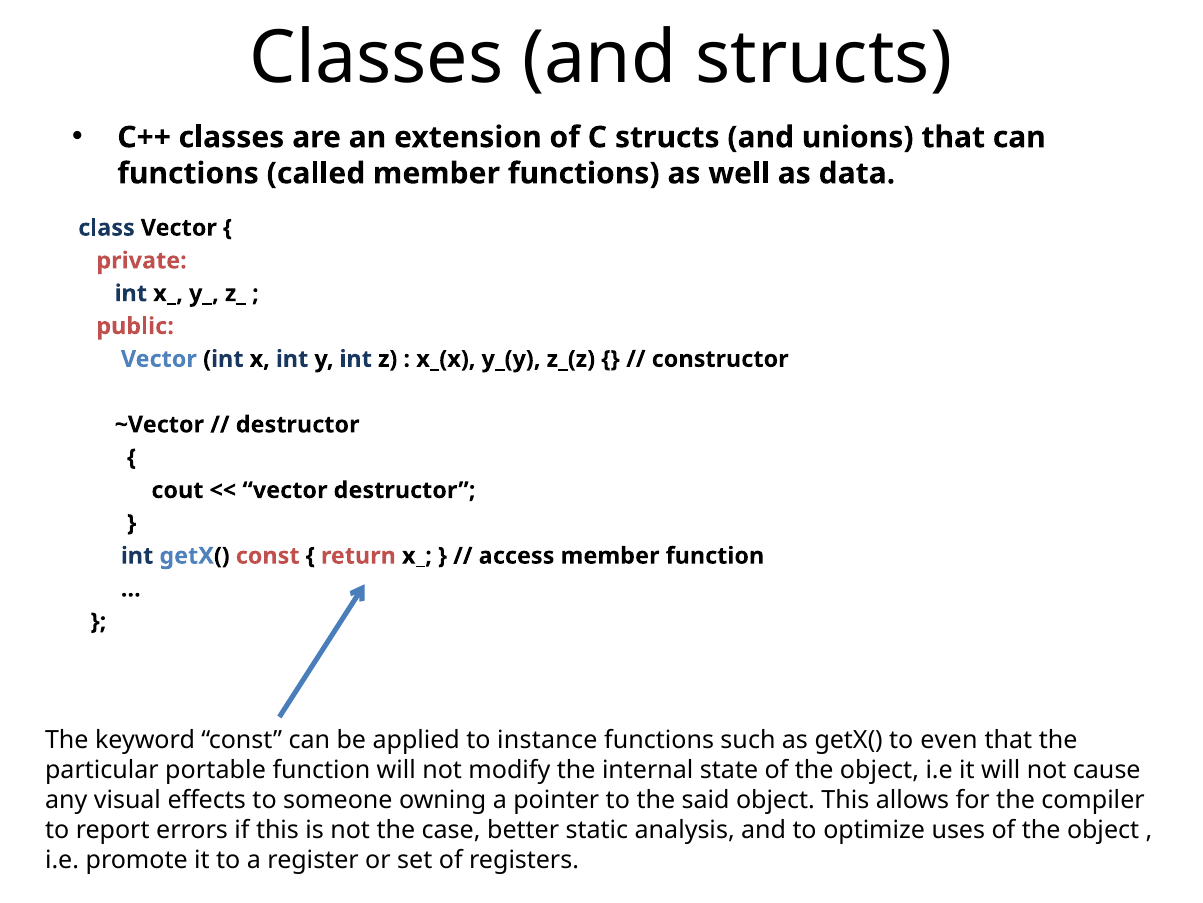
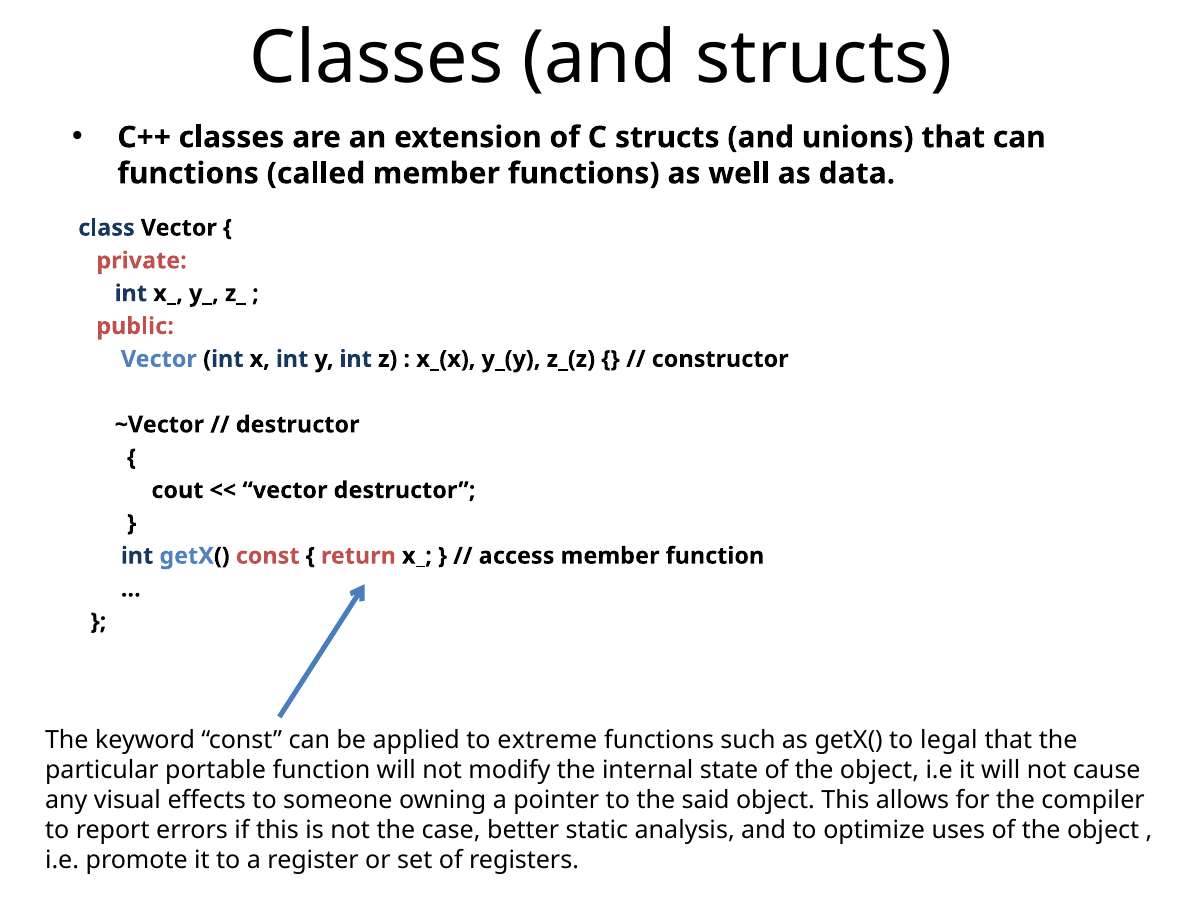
instance: instance -> extreme
even: even -> legal
